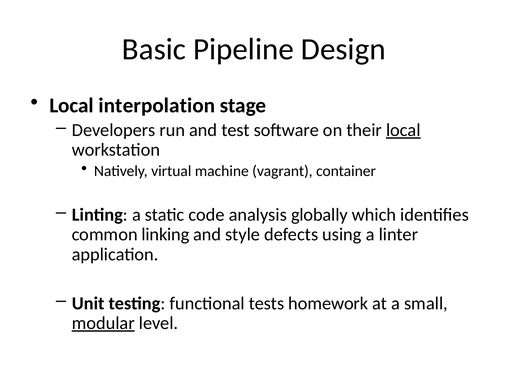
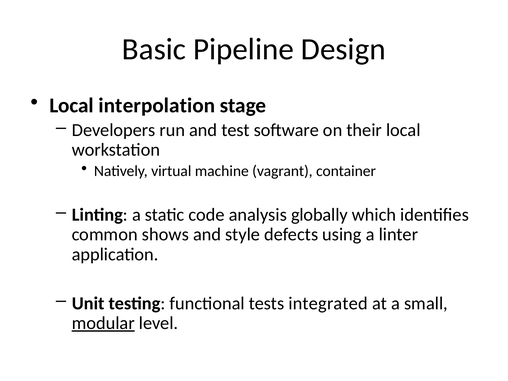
local at (403, 130) underline: present -> none
linking: linking -> shows
homework: homework -> integrated
